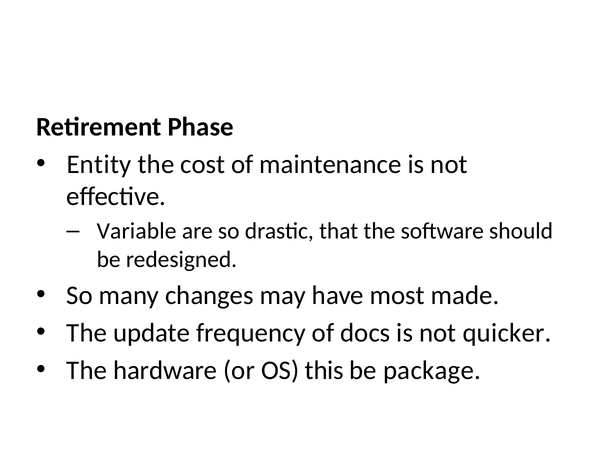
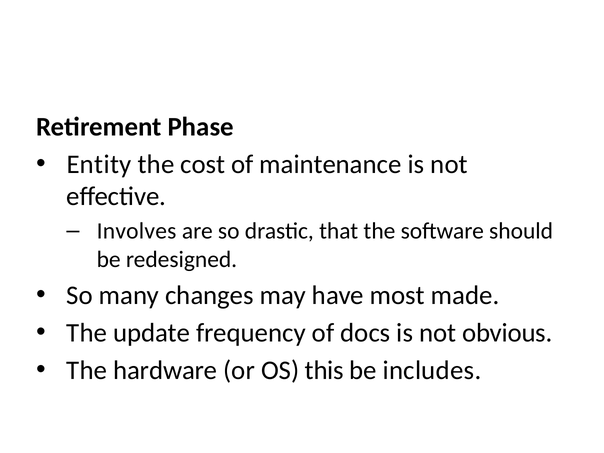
Variable: Variable -> Involves
quicker: quicker -> obvious
package: package -> includes
